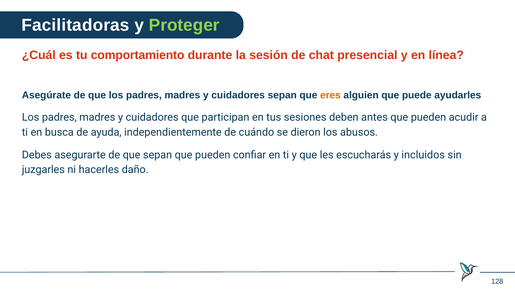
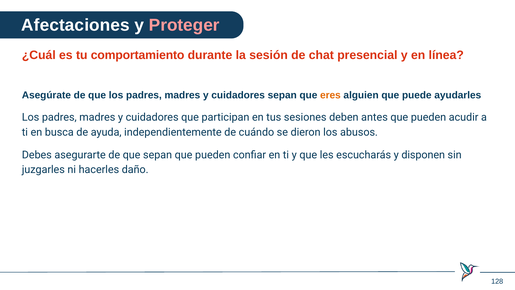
Facilitadoras: Facilitadoras -> Afectaciones
Proteger colour: light green -> pink
incluidos: incluidos -> disponen
